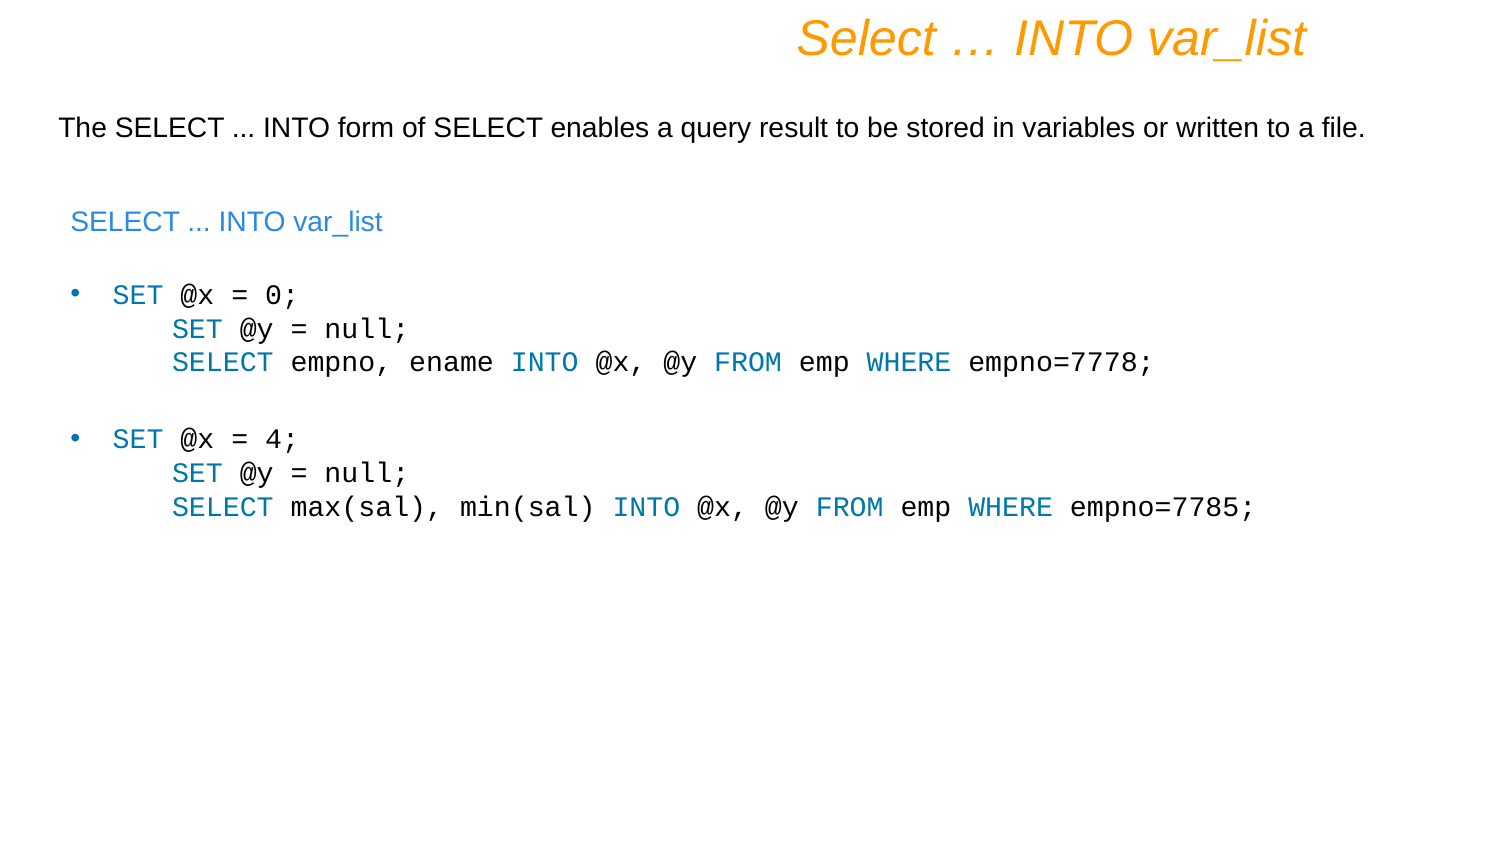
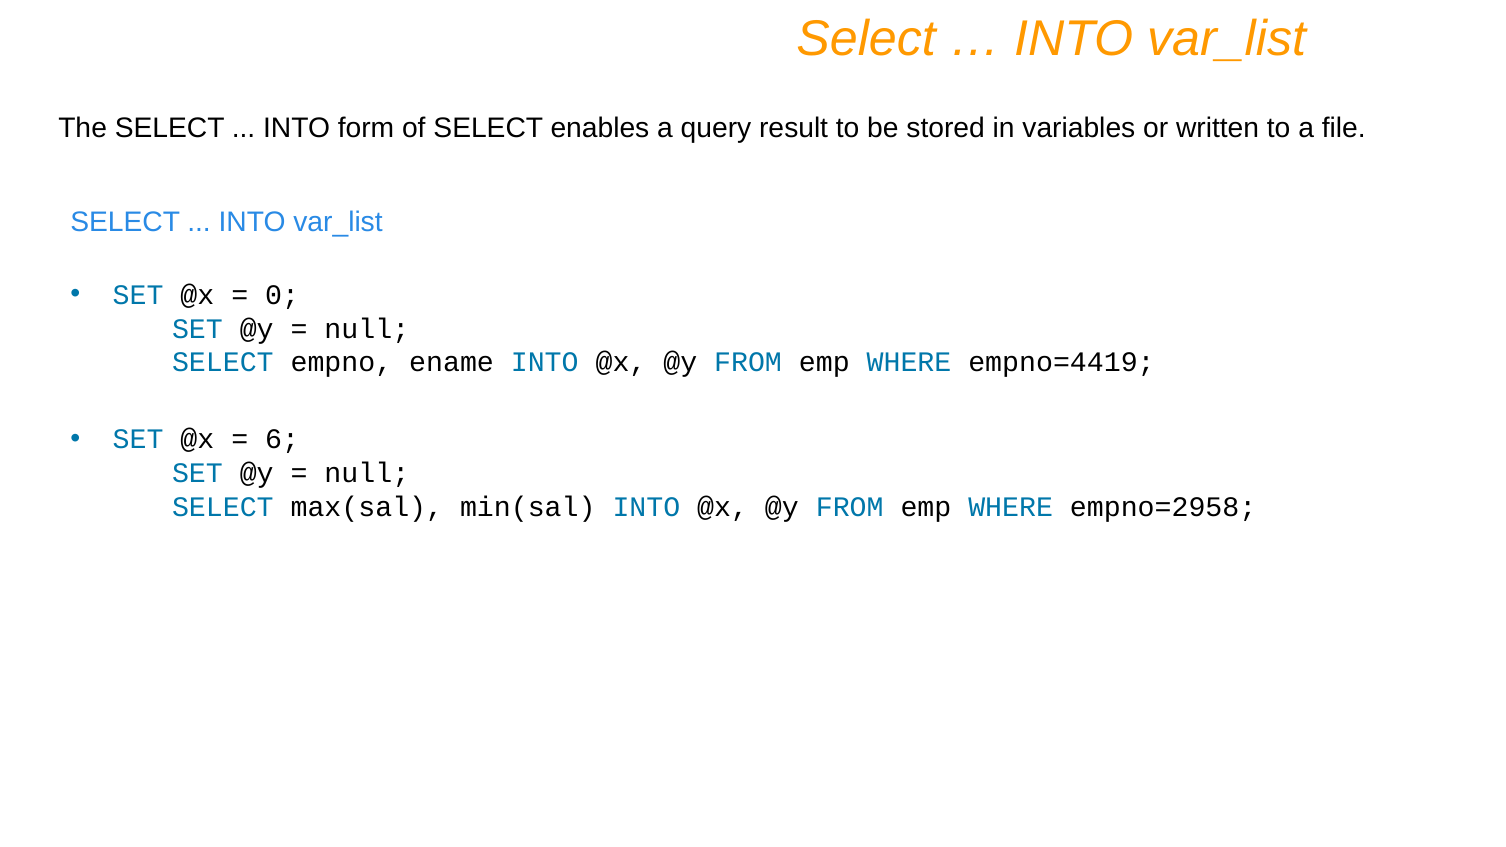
empno=7778: empno=7778 -> empno=4419
4: 4 -> 6
empno=7785: empno=7785 -> empno=2958
